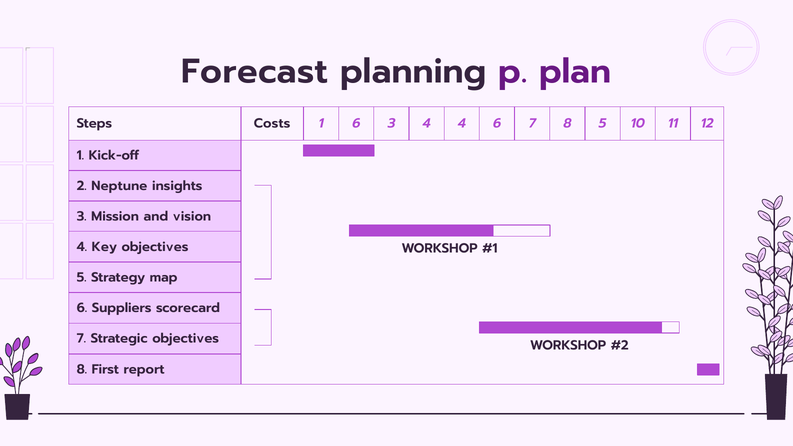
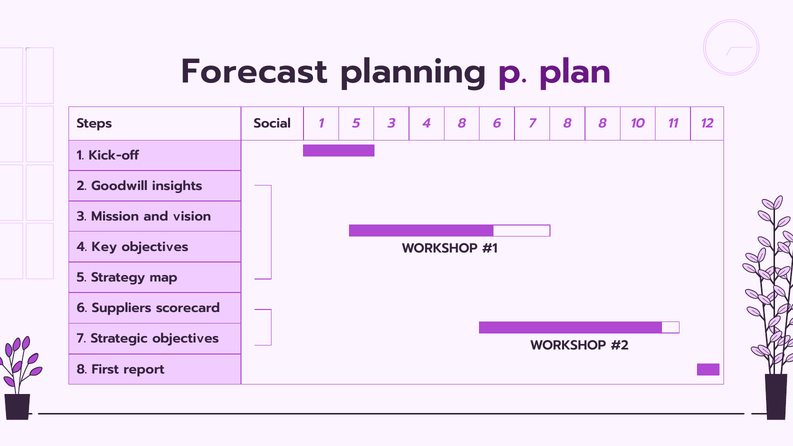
Costs: Costs -> Social
1 6: 6 -> 5
4 4: 4 -> 8
8 5: 5 -> 8
Neptune: Neptune -> Goodwill
